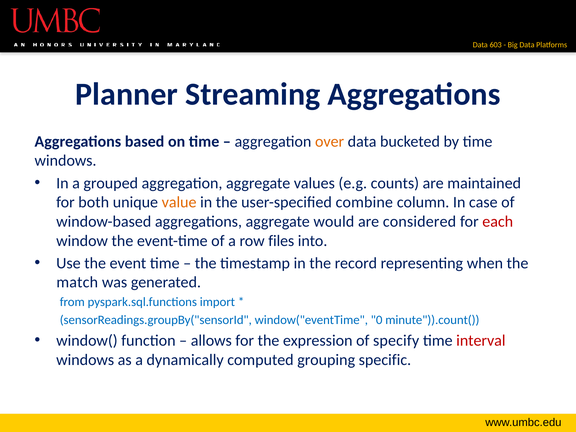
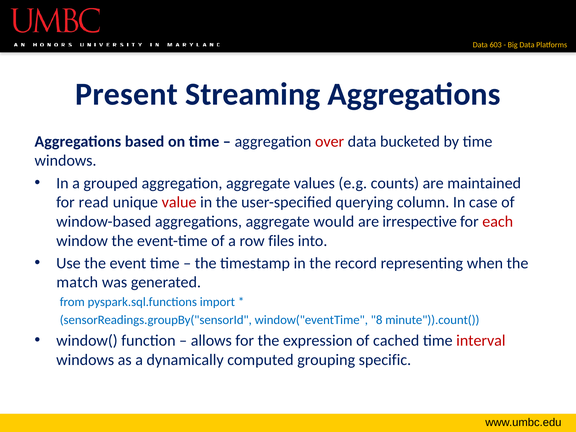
Planner: Planner -> Present
over colour: orange -> red
both: both -> read
value colour: orange -> red
combine: combine -> querying
considered: considered -> irrespective
0: 0 -> 8
specify: specify -> cached
